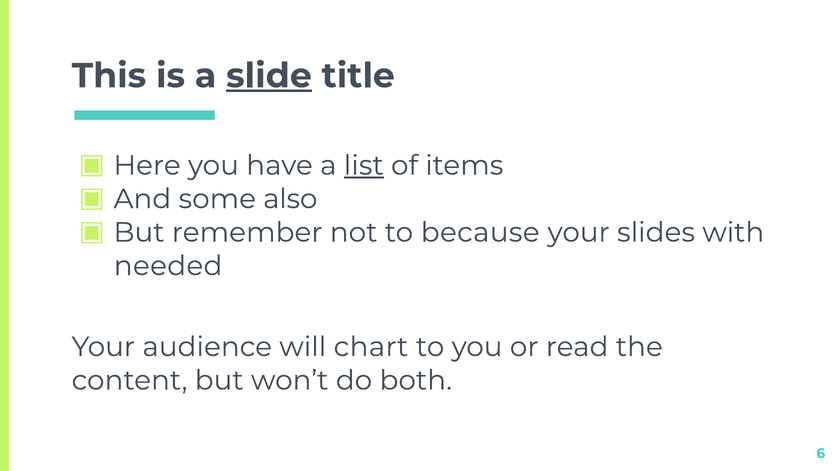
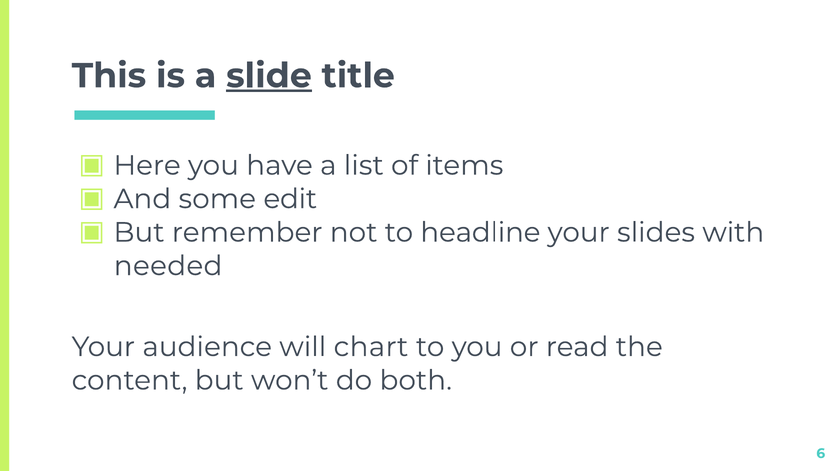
list underline: present -> none
also: also -> edit
because: because -> headline
